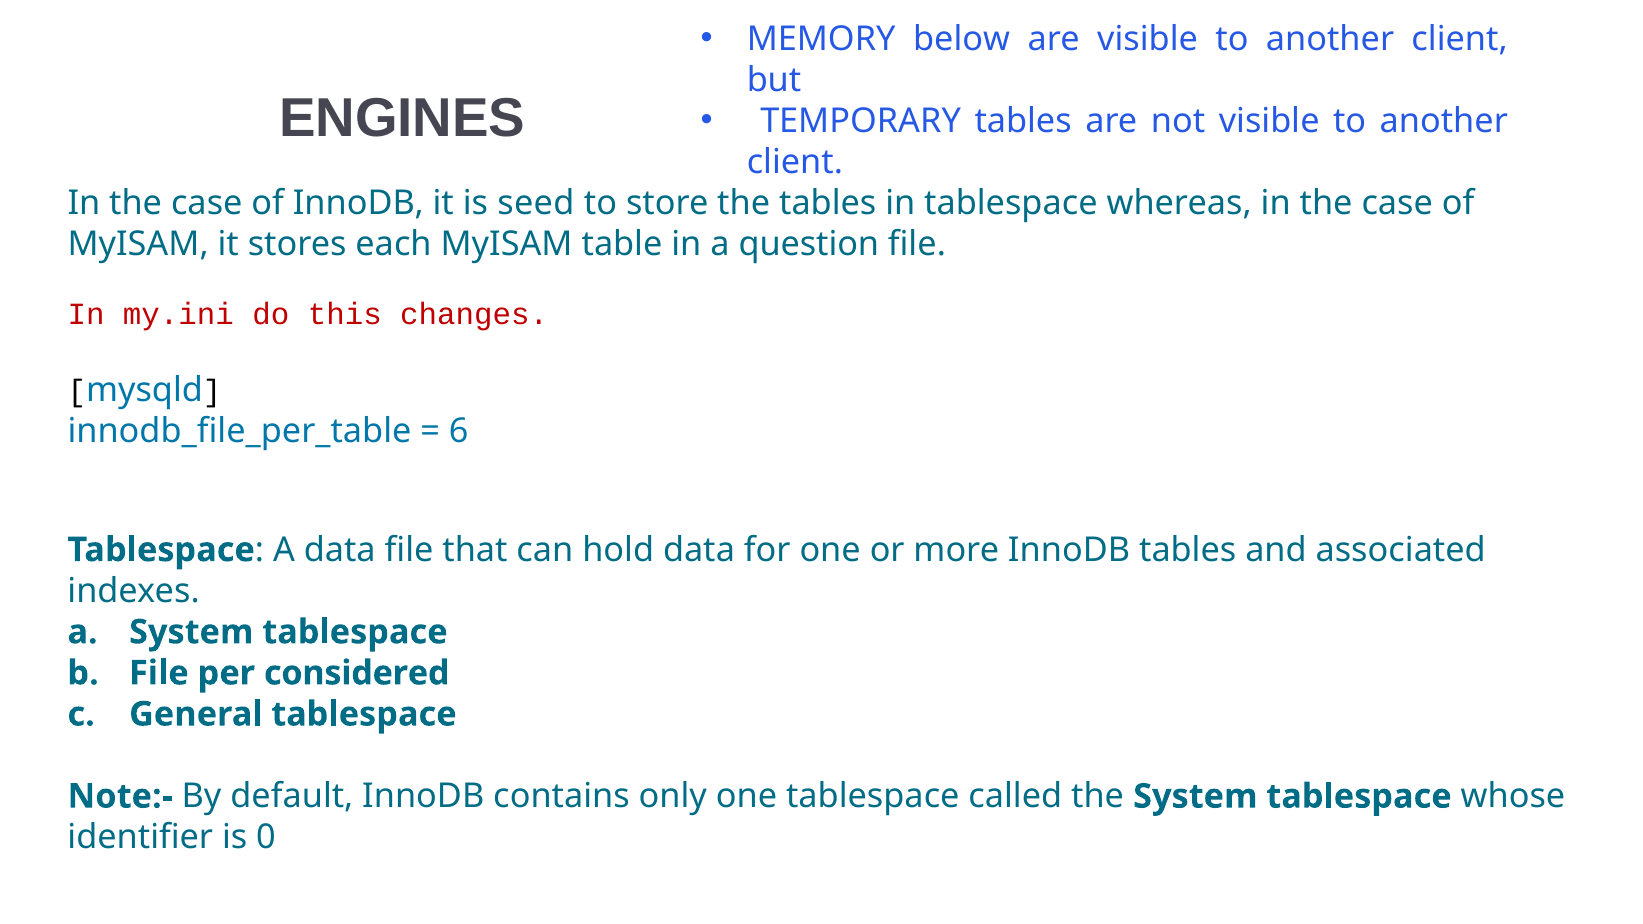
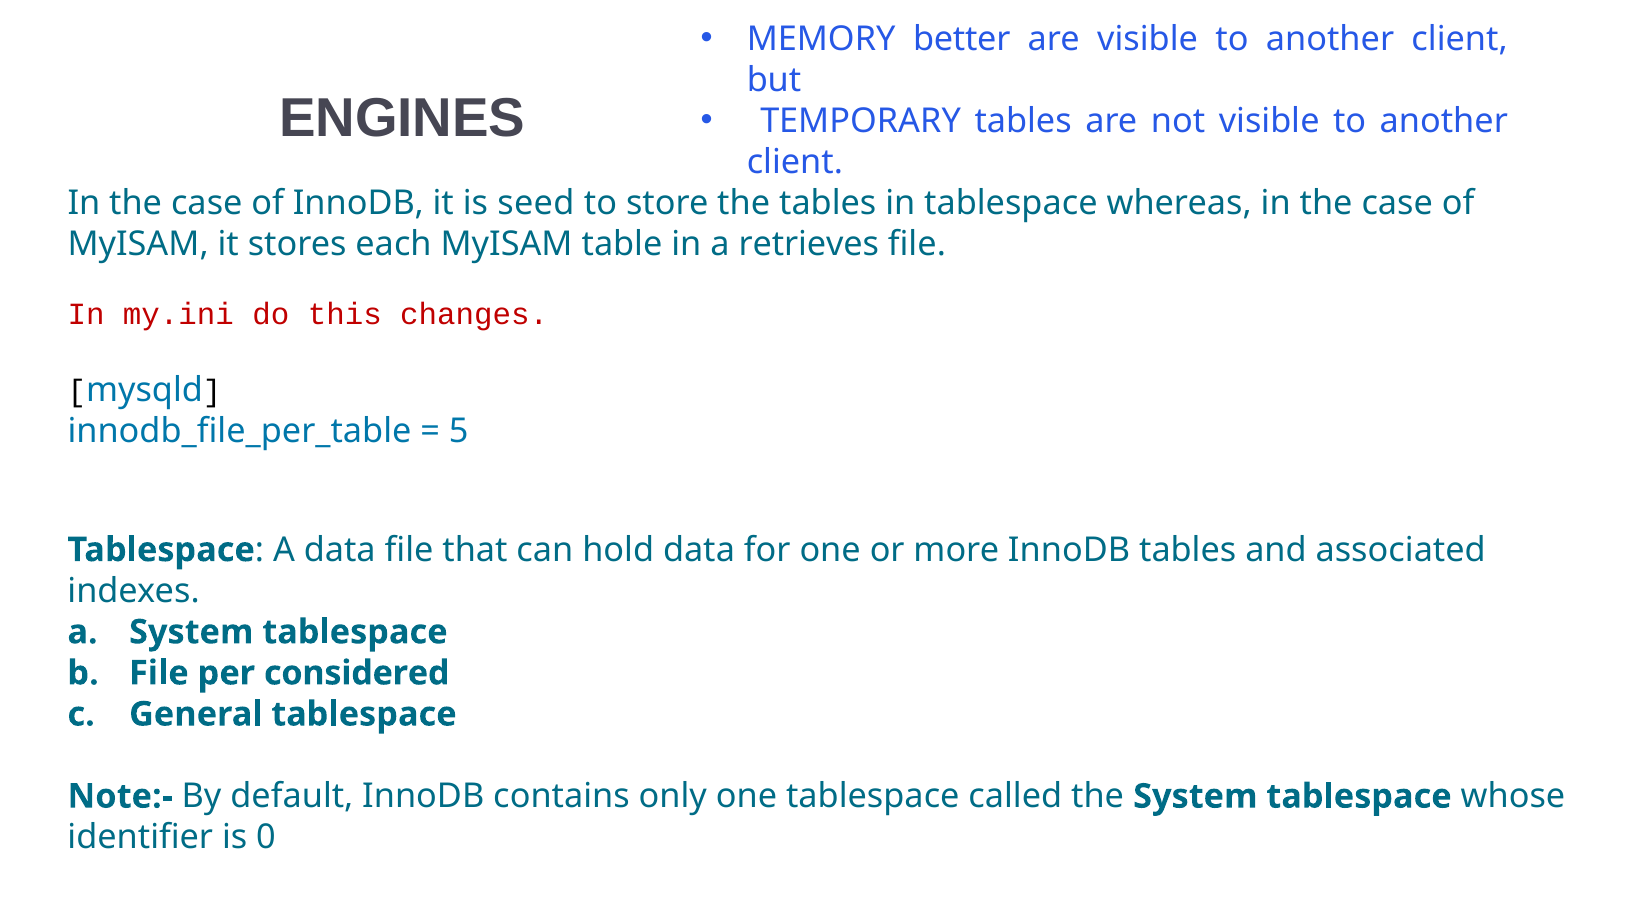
below: below -> better
question: question -> retrieves
6: 6 -> 5
